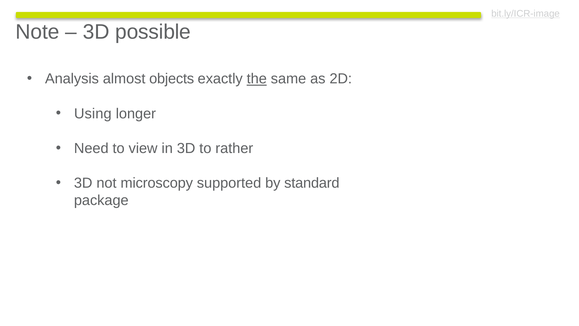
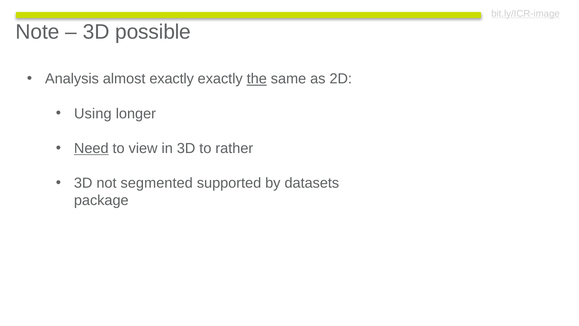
almost objects: objects -> exactly
Need underline: none -> present
microscopy: microscopy -> segmented
standard: standard -> datasets
